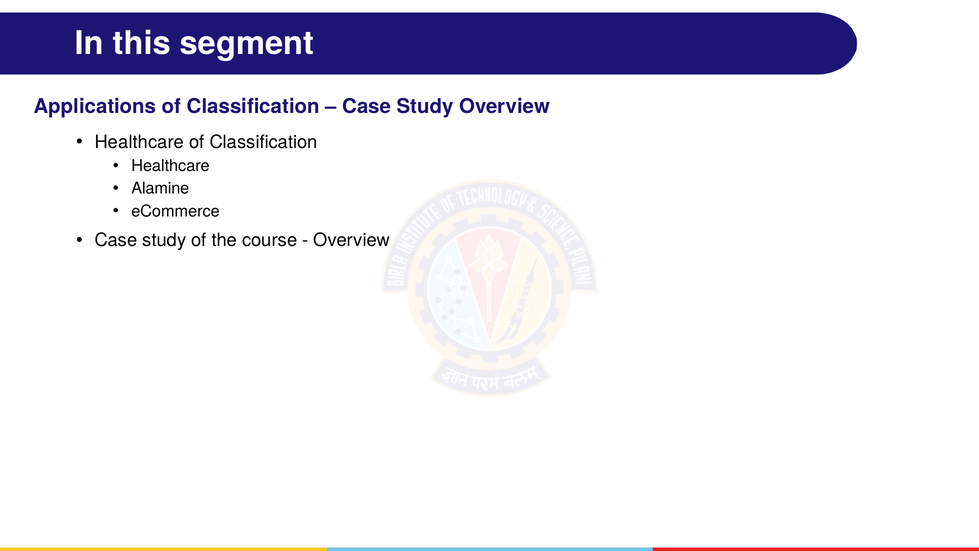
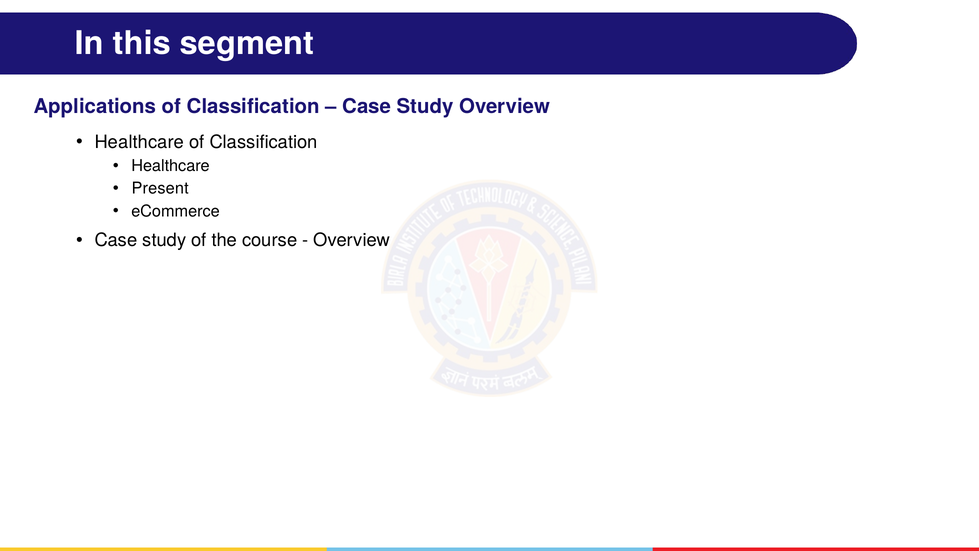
Alamine: Alamine -> Present
